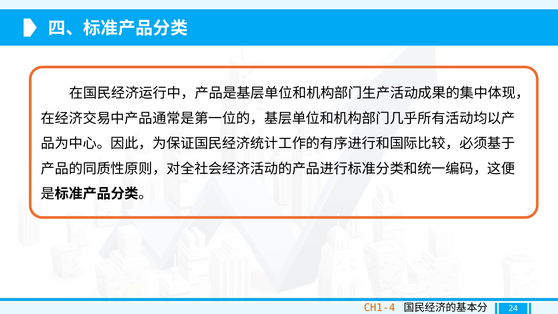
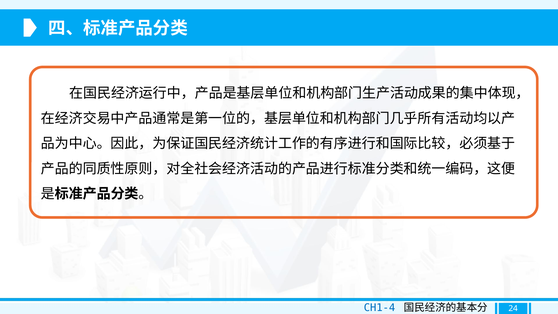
CH1-4 colour: orange -> blue
